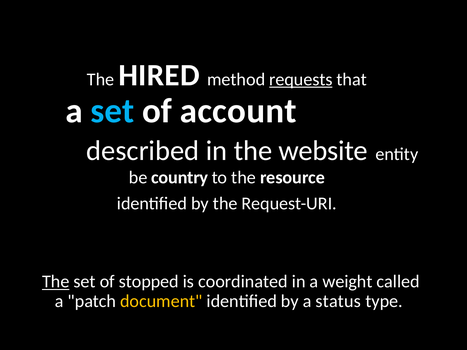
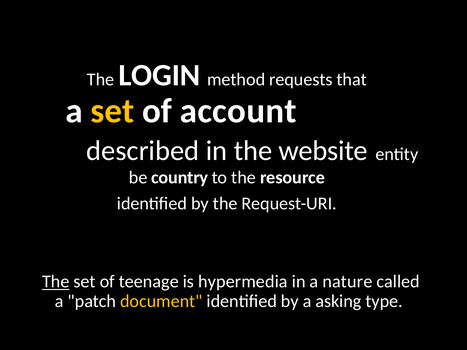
HIRED: HIRED -> LOGIN
requests underline: present -> none
set at (112, 111) colour: light blue -> yellow
stopped: stopped -> teenage
coordinated: coordinated -> hypermedia
weight: weight -> nature
status: status -> asking
